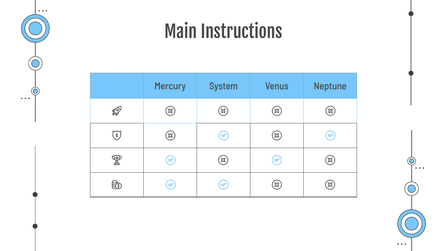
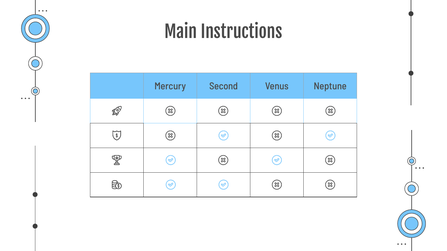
System: System -> Second
